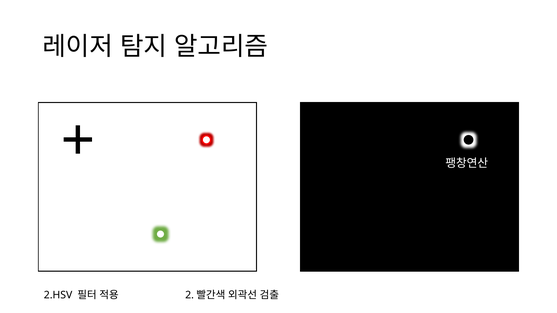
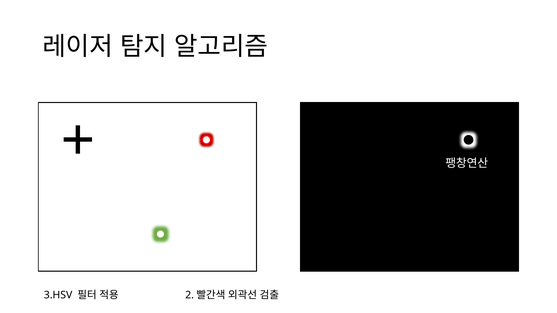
2.HSV: 2.HSV -> 3.HSV
